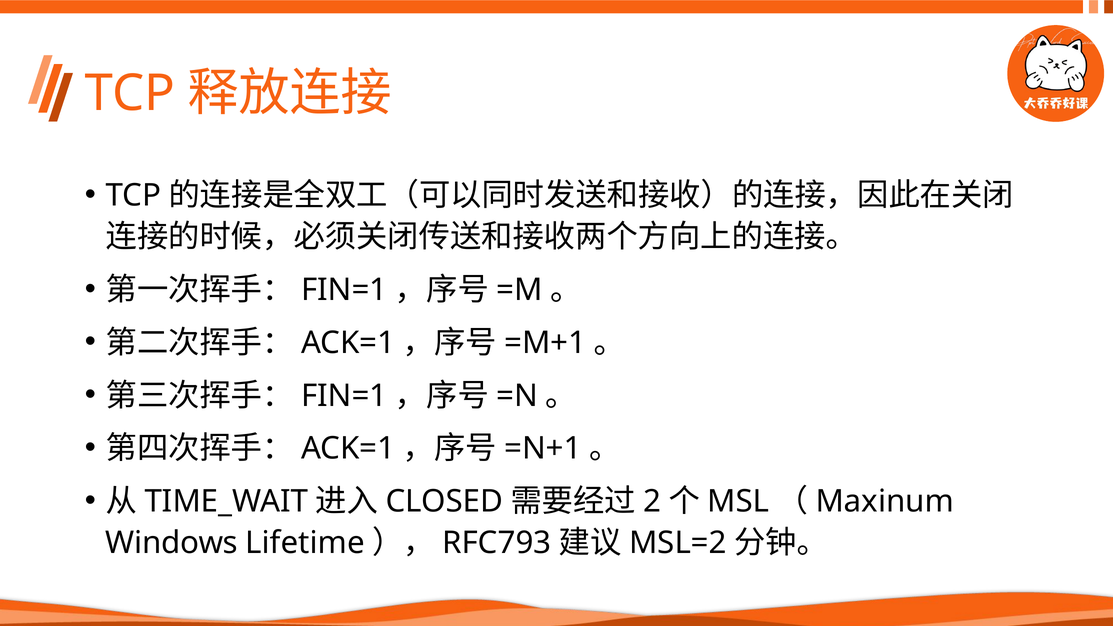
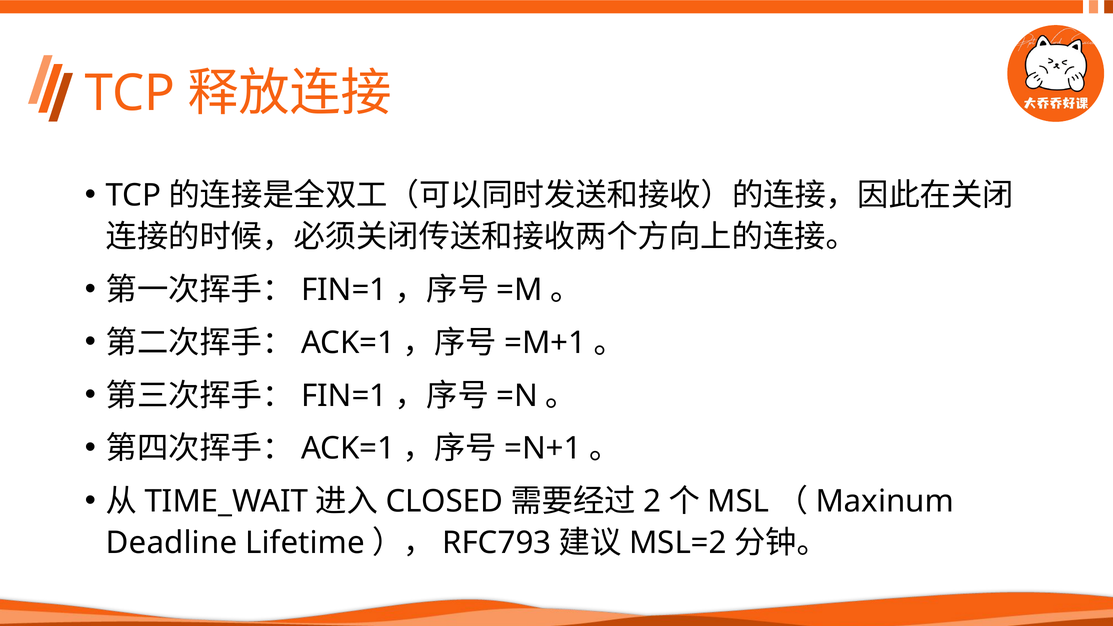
Windows: Windows -> Deadline
